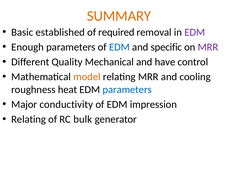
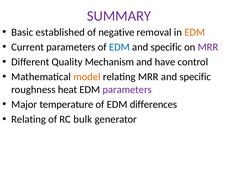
SUMMARY colour: orange -> purple
required: required -> negative
EDM at (195, 32) colour: purple -> orange
Enough: Enough -> Current
Mechanical: Mechanical -> Mechanism
MRR and cooling: cooling -> specific
parameters at (127, 89) colour: blue -> purple
conductivity: conductivity -> temperature
impression: impression -> differences
